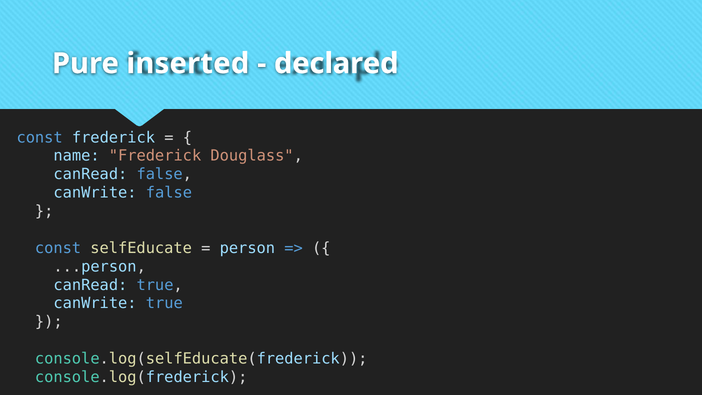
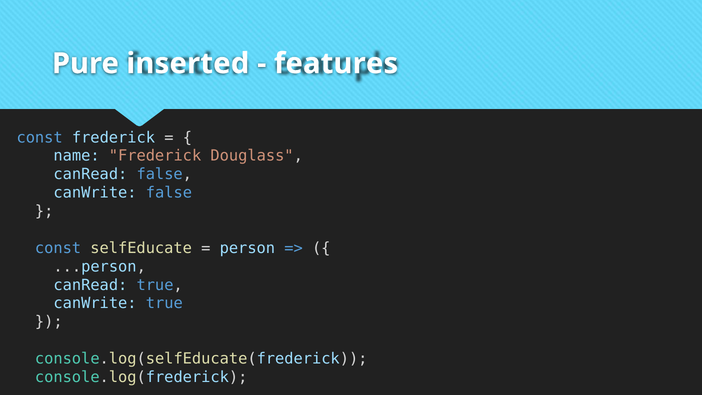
declared: declared -> features
